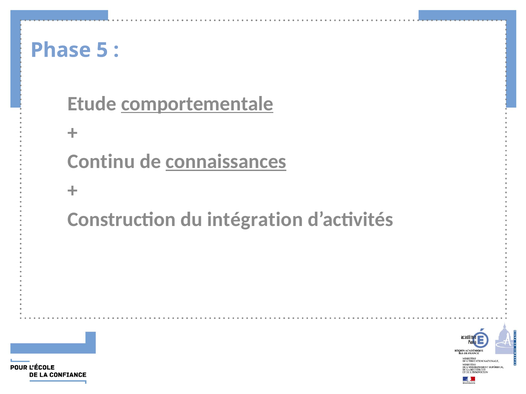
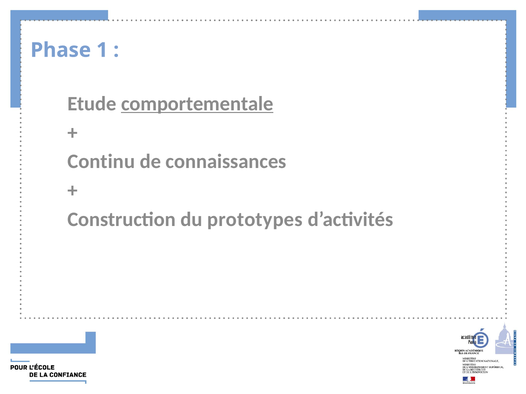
5: 5 -> 1
connaissances underline: present -> none
intégration: intégration -> prototypes
